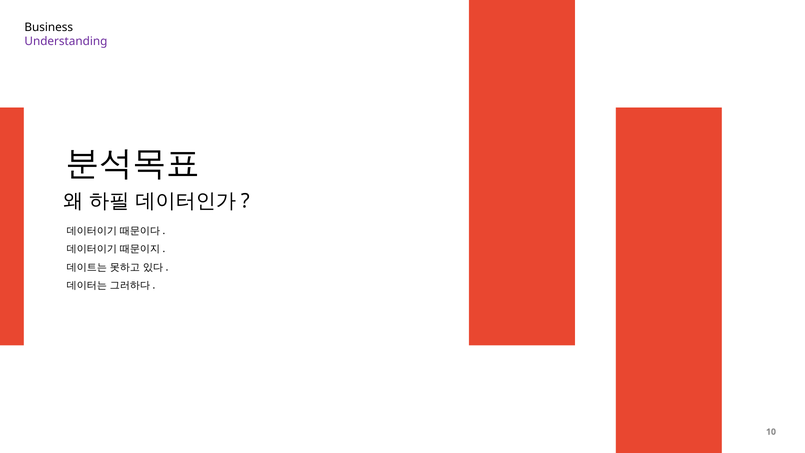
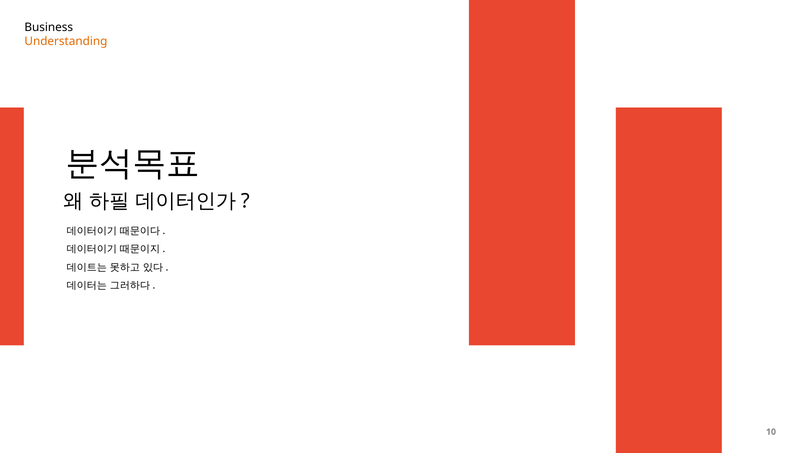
Understanding colour: purple -> orange
